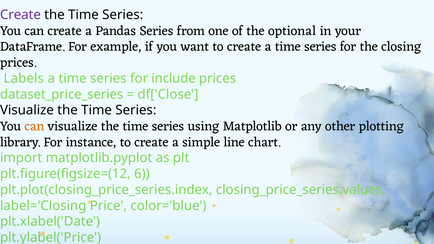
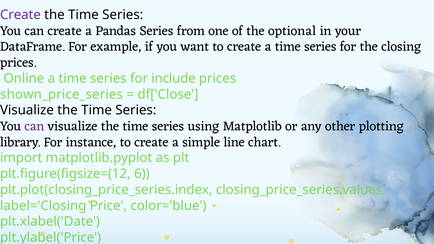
Labels: Labels -> Online
dataset_price_series: dataset_price_series -> shown_price_series
can at (34, 126) colour: orange -> purple
